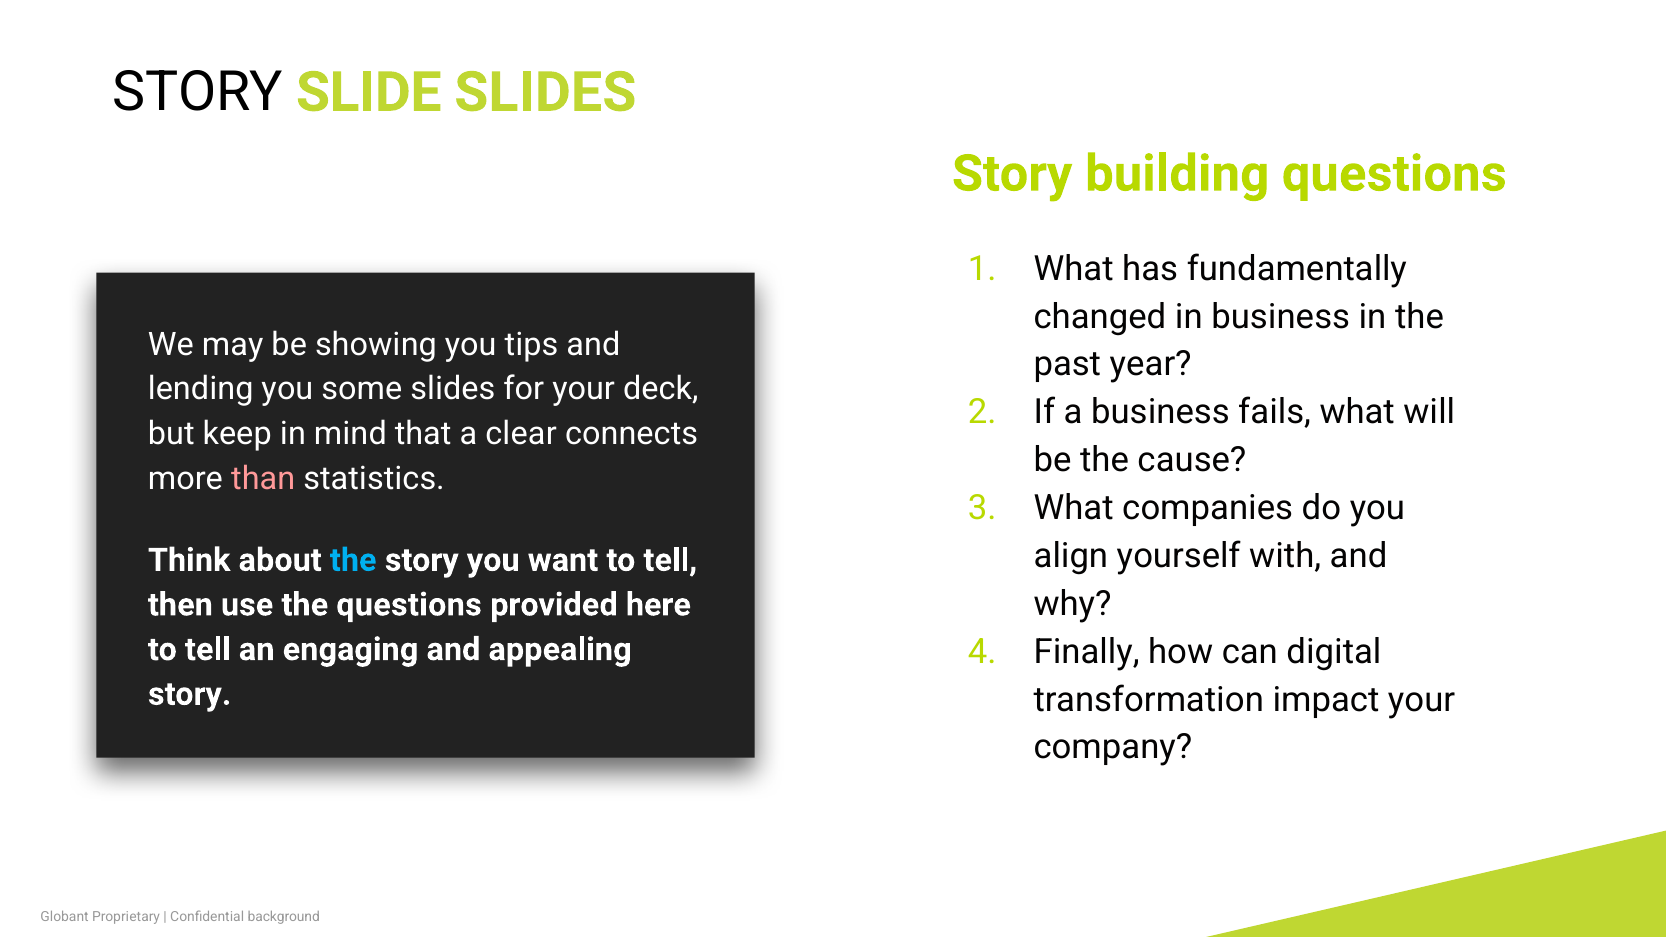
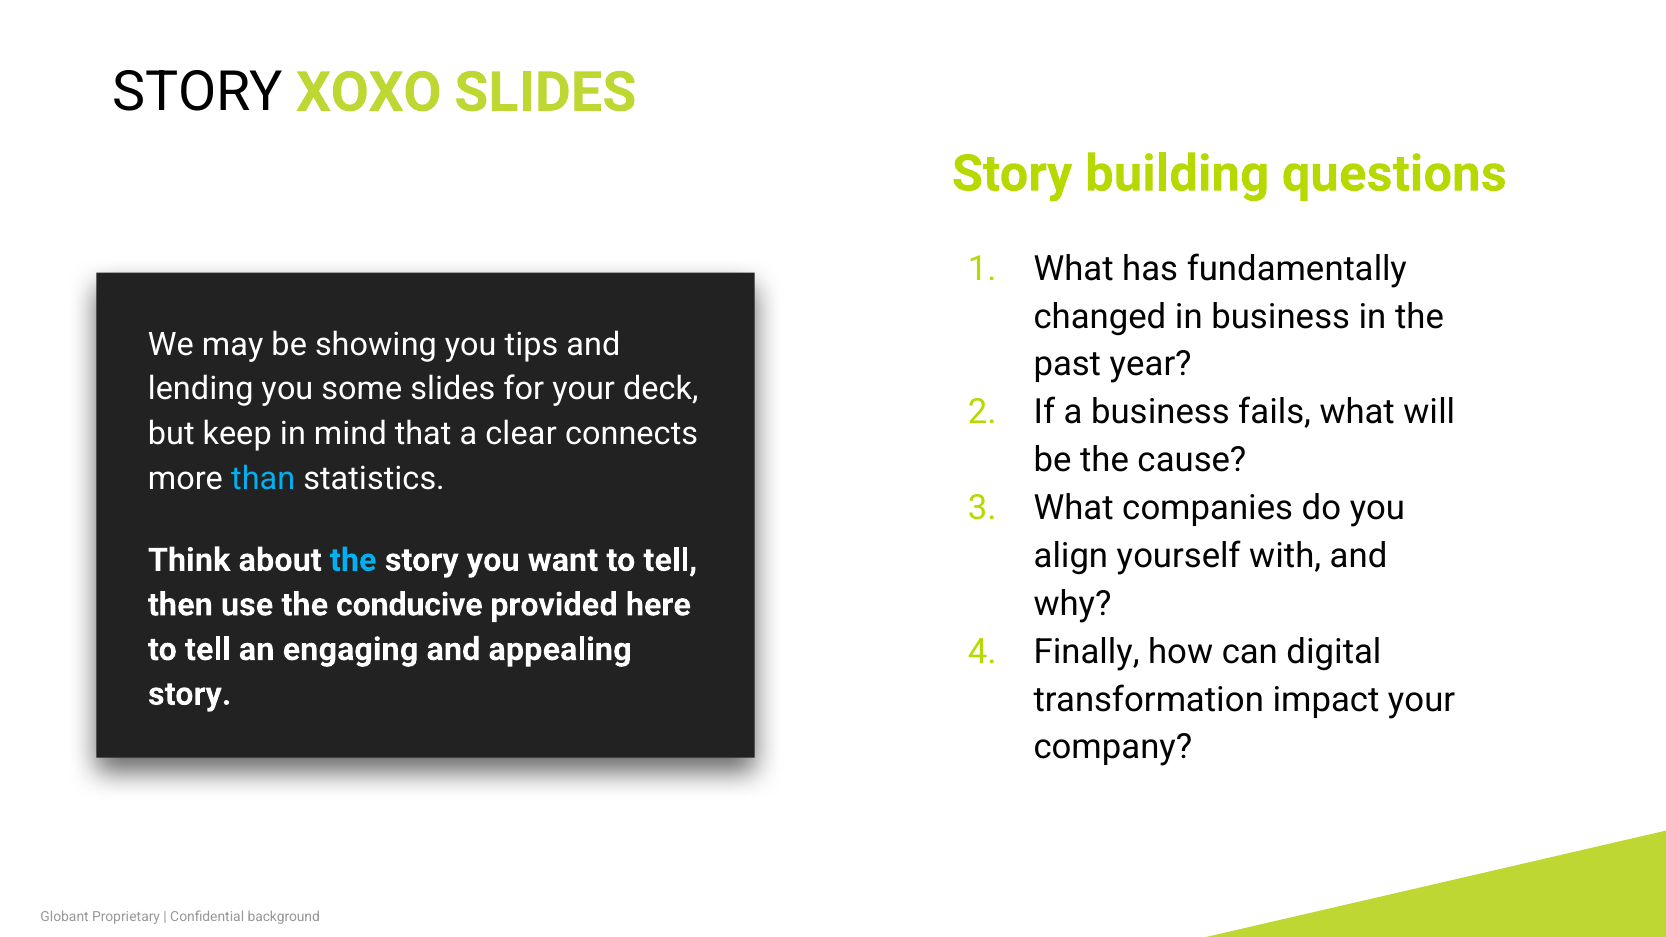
SLIDE: SLIDE -> XOXO
than colour: pink -> light blue
the questions: questions -> conducive
